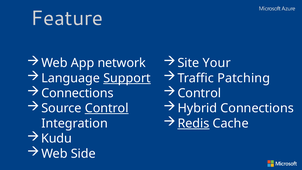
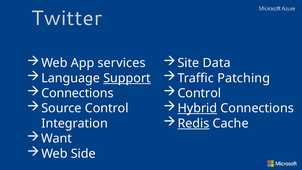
Feature: Feature -> Twitter
network: network -> services
Your: Your -> Data
Control at (107, 108) underline: present -> none
Hybrid underline: none -> present
Kudu: Kudu -> Want
